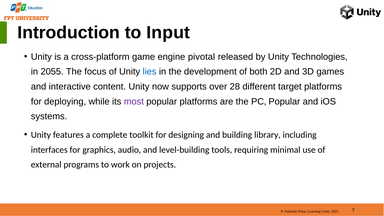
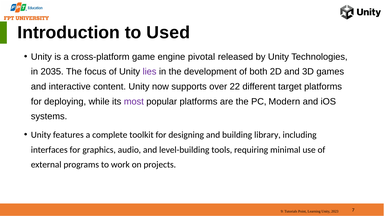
Input: Input -> Used
2055: 2055 -> 2035
lies colour: blue -> purple
28: 28 -> 22
PC Popular: Popular -> Modern
